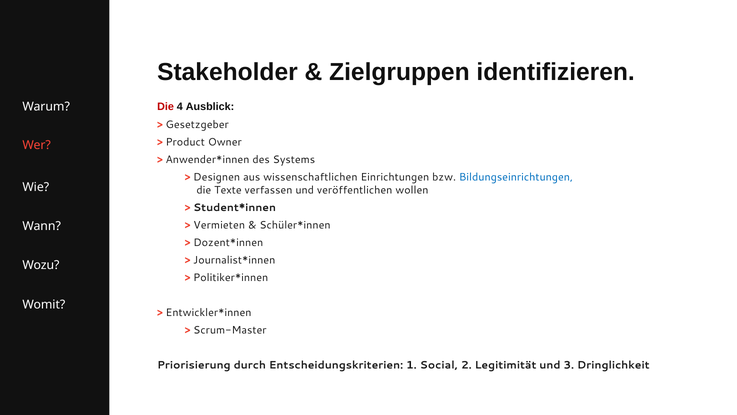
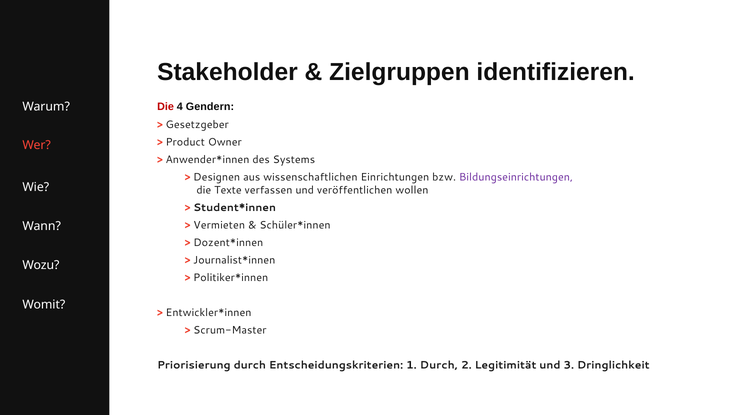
Ausblick: Ausblick -> Gendern
Bildungseinrichtungen colour: blue -> purple
1 Social: Social -> Durch
